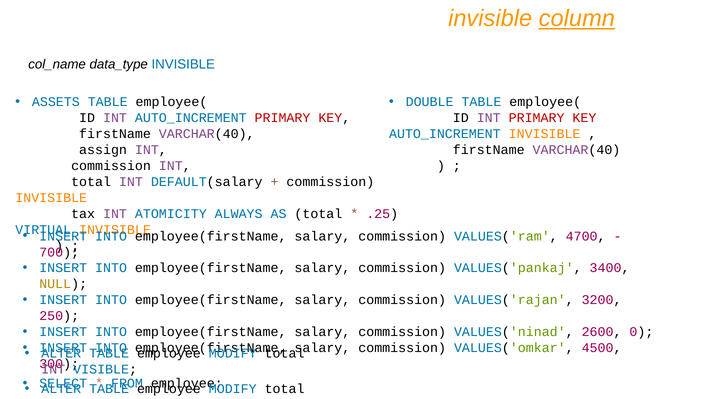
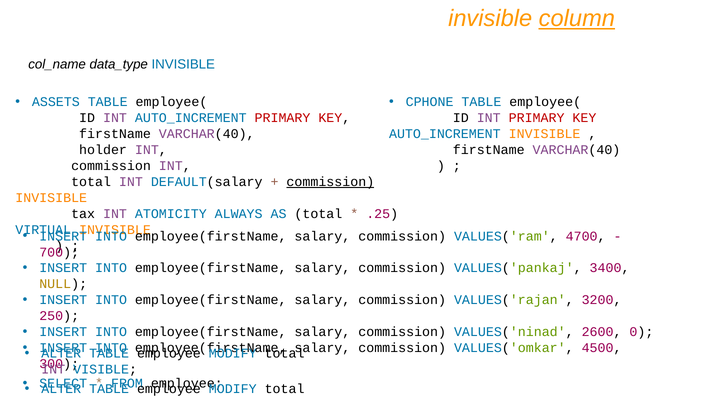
DOUBLE: DOUBLE -> CPHONE
assign: assign -> holder
commission at (330, 182) underline: none -> present
